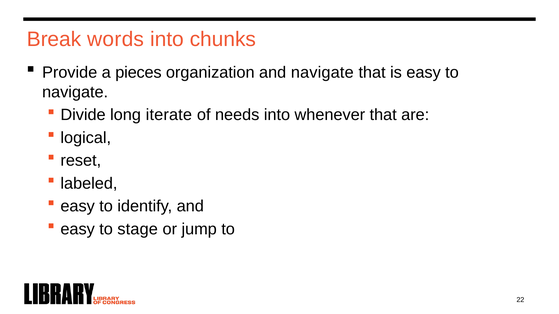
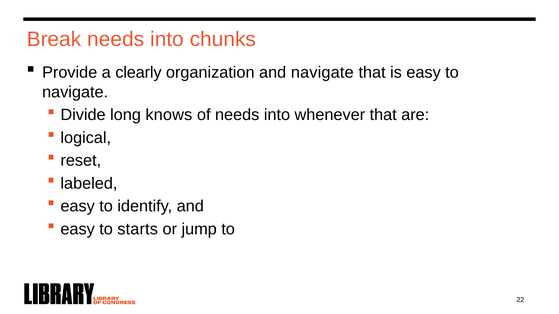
Break words: words -> needs
pieces: pieces -> clearly
iterate: iterate -> knows
stage: stage -> starts
